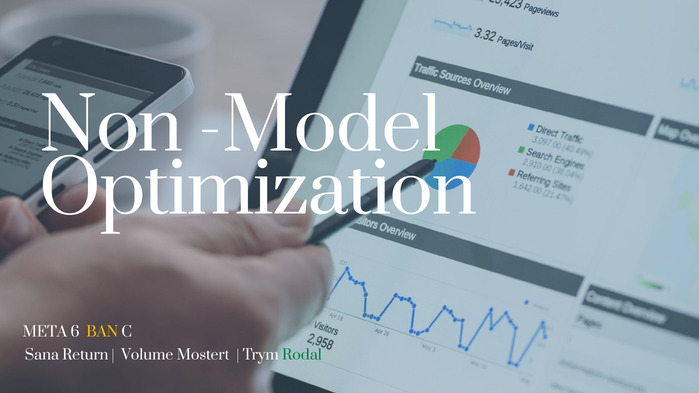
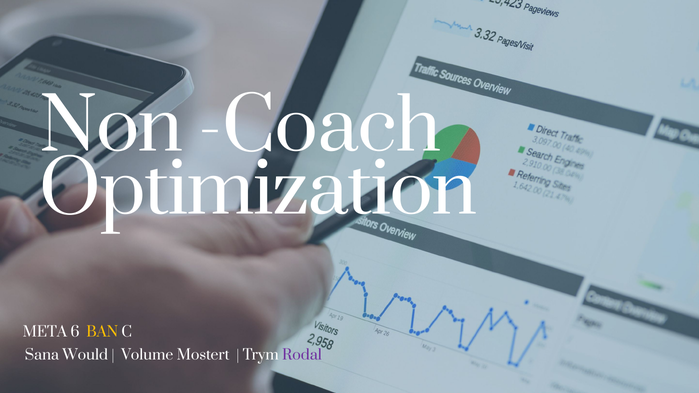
Model: Model -> Coach
Return: Return -> Would
Rodal colour: green -> purple
